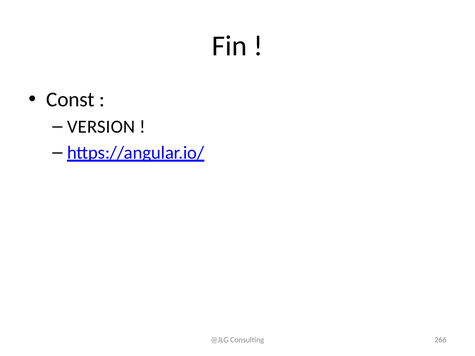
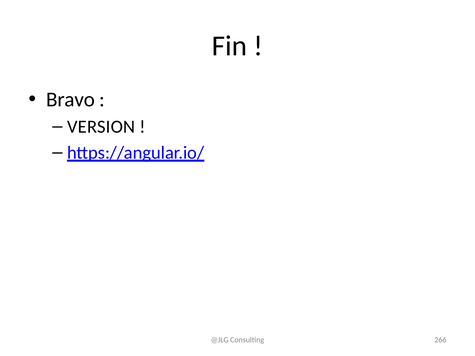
Const: Const -> Bravo
